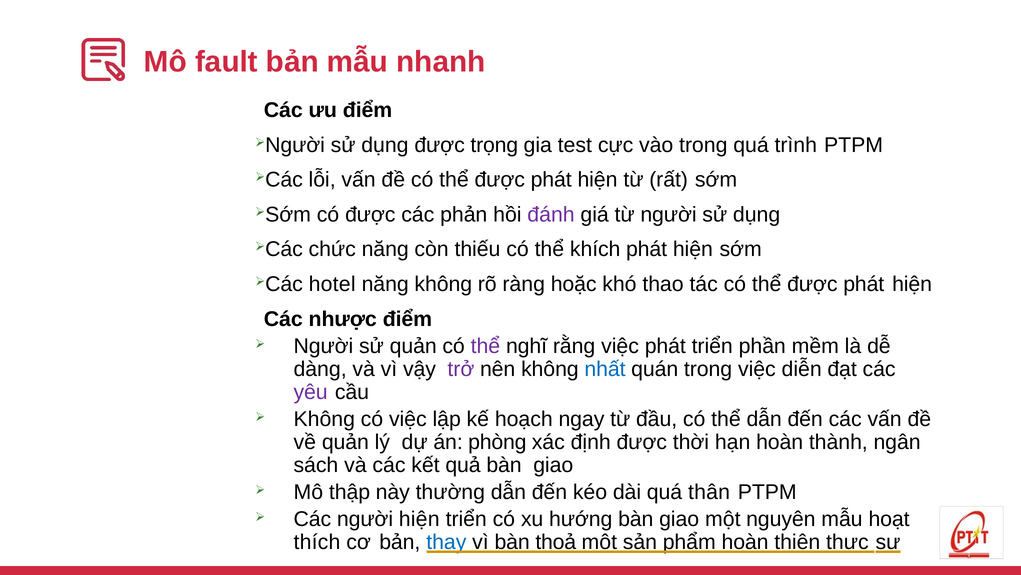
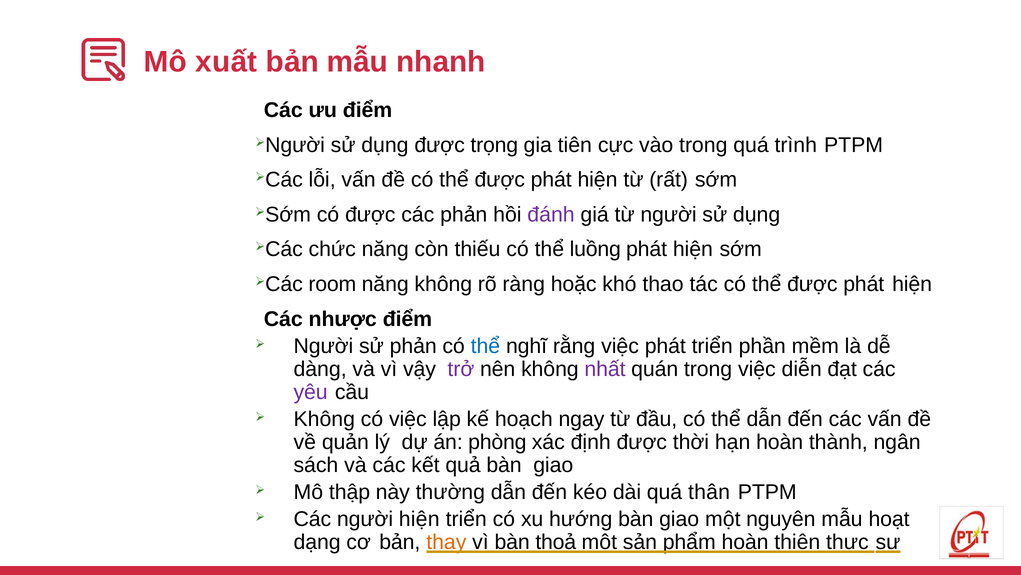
fault: fault -> xuất
test: test -> tiên
khích: khích -> luồng
hotel: hotel -> room
sử quản: quản -> phản
thể at (485, 346) colour: purple -> blue
nhất colour: blue -> purple
thích: thích -> dạng
thay colour: blue -> orange
